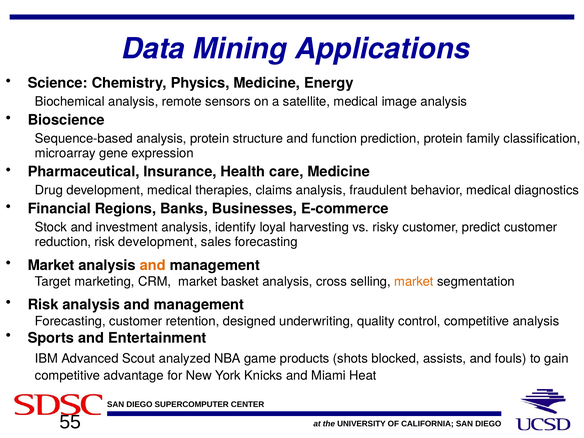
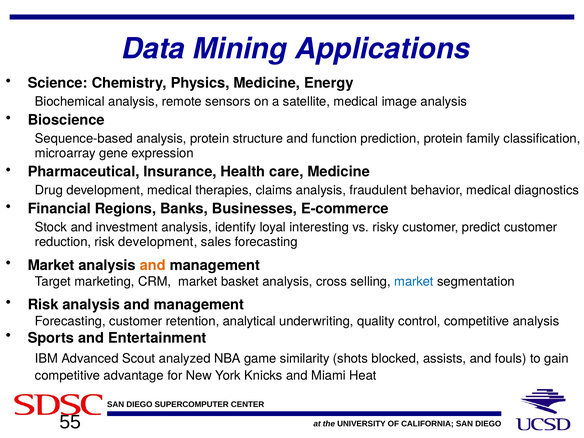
harvesting: harvesting -> interesting
market at (414, 282) colour: orange -> blue
designed: designed -> analytical
products: products -> similarity
